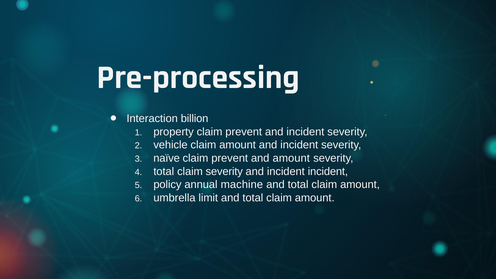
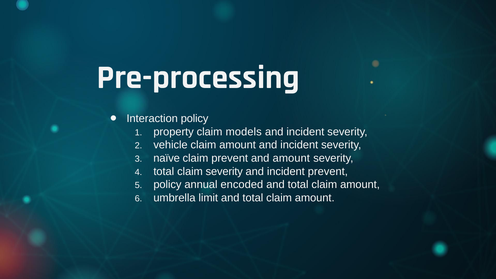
Interaction billion: billion -> policy
property claim prevent: prevent -> models
incident incident: incident -> prevent
machine: machine -> encoded
